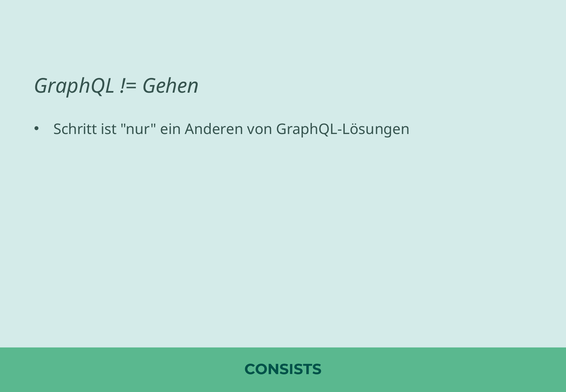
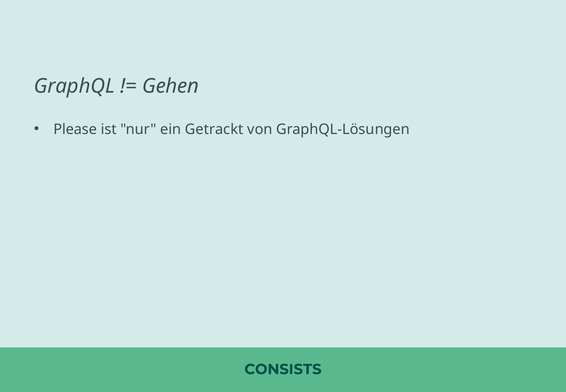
Schritt: Schritt -> Please
Anderen: Anderen -> Getrackt
